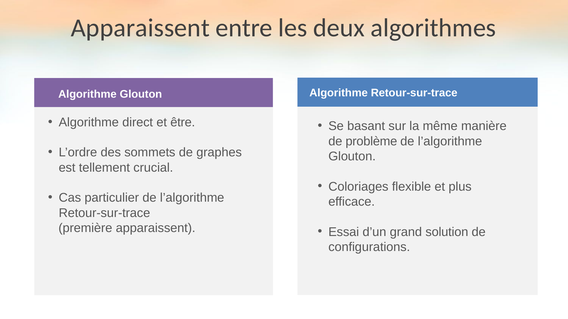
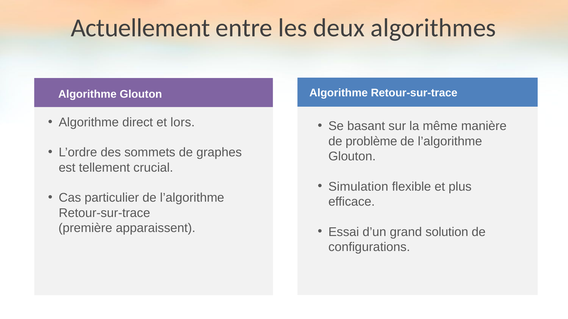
Apparaissent at (140, 28): Apparaissent -> Actuellement
être: être -> lors
Coloriages: Coloriages -> Simulation
